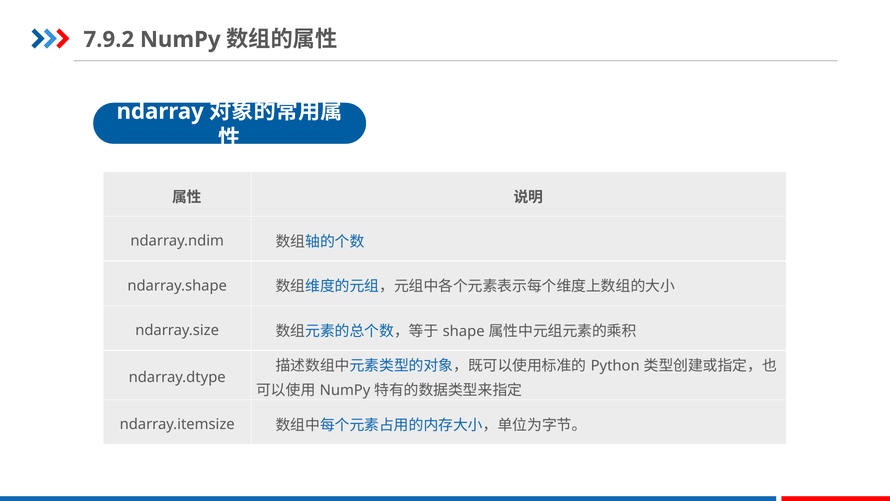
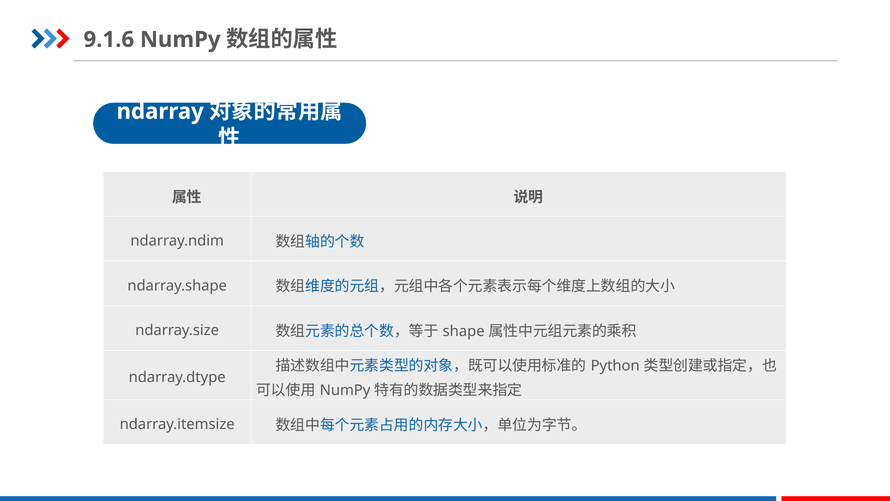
7.9.2: 7.9.2 -> 9.1.6
